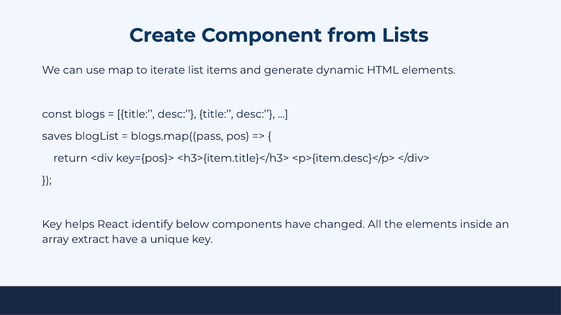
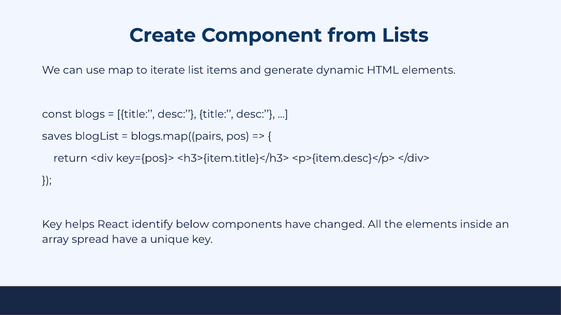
blogs.map((pass: blogs.map((pass -> blogs.map((pairs
extract: extract -> spread
